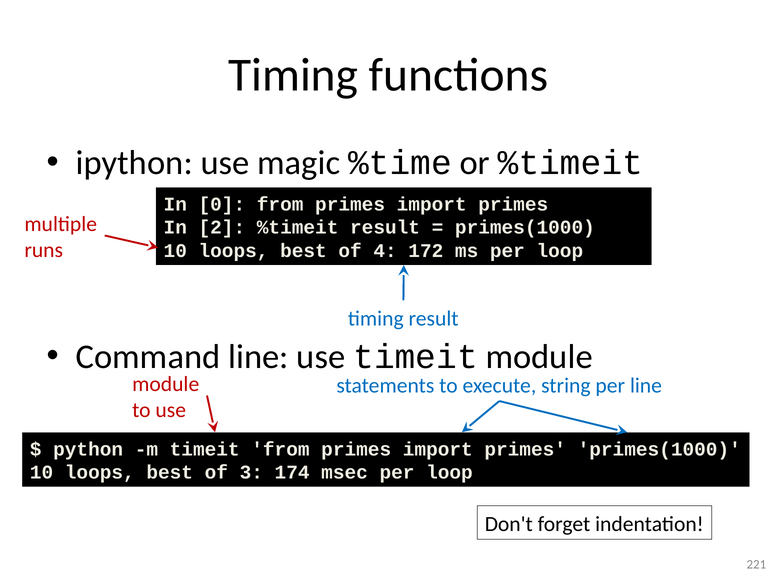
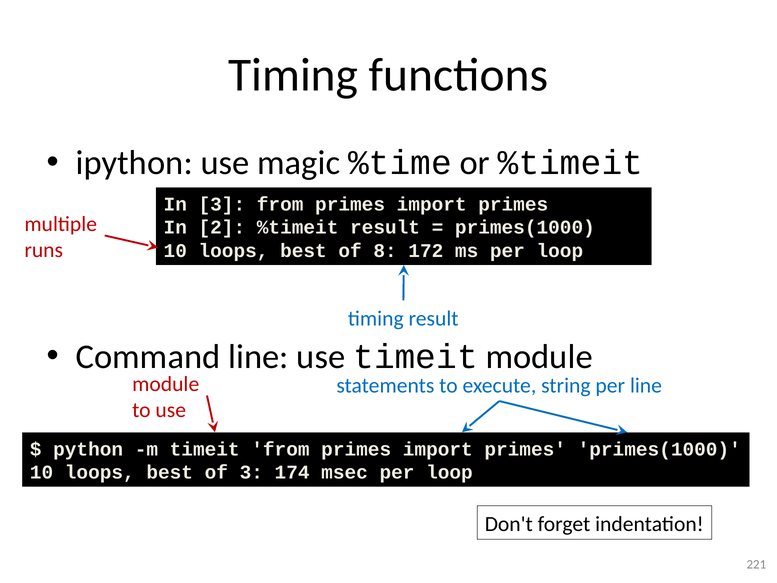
In 0: 0 -> 3
4: 4 -> 8
